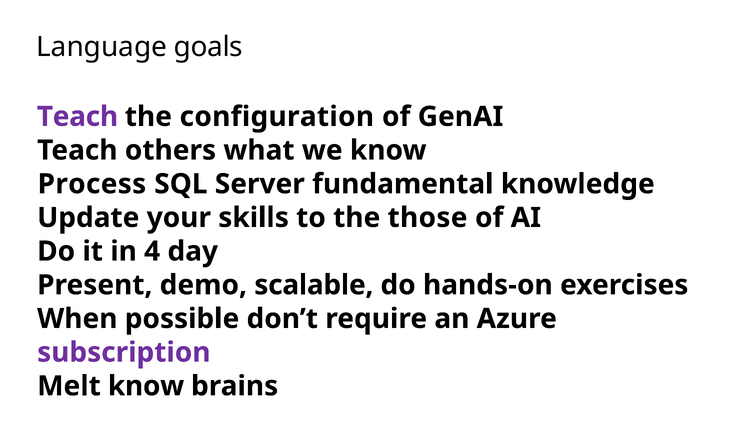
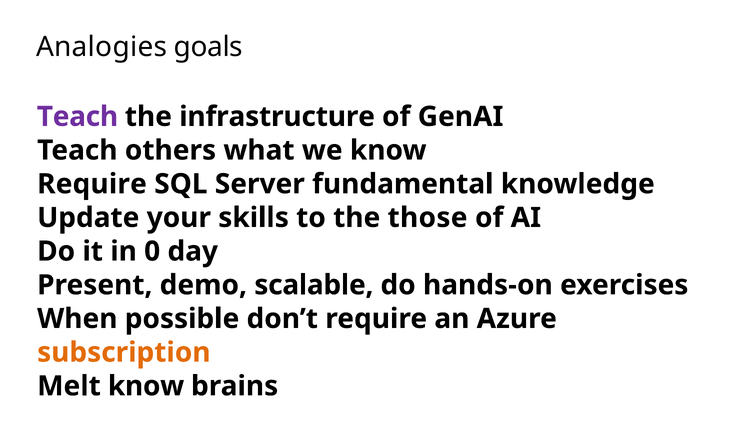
Language: Language -> Analogies
configuration: configuration -> infrastructure
Process at (92, 184): Process -> Require
4: 4 -> 0
subscription colour: purple -> orange
